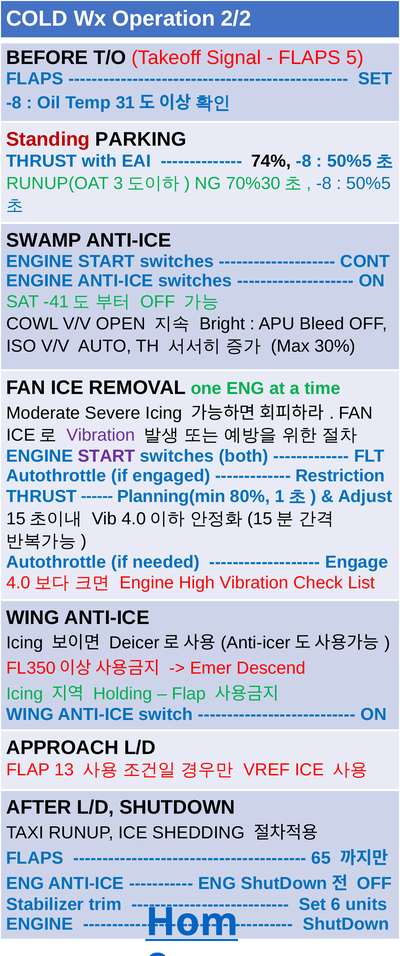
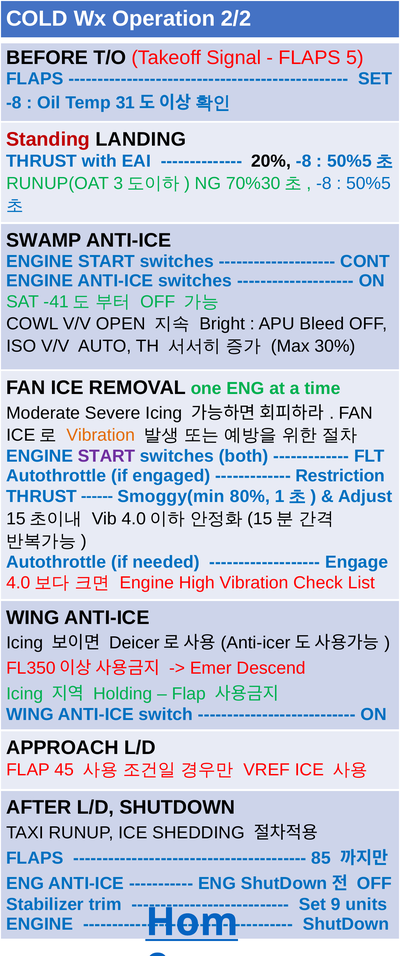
PARKING: PARKING -> LANDING
74%: 74% -> 20%
Vibration at (101, 435) colour: purple -> orange
Planning(min: Planning(min -> Smoggy(min
13: 13 -> 45
65: 65 -> 85
6: 6 -> 9
